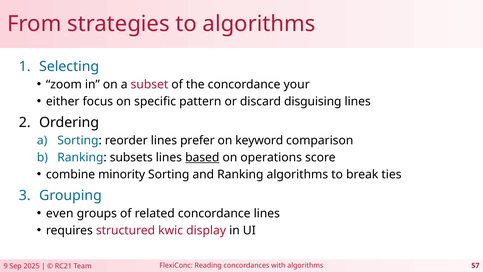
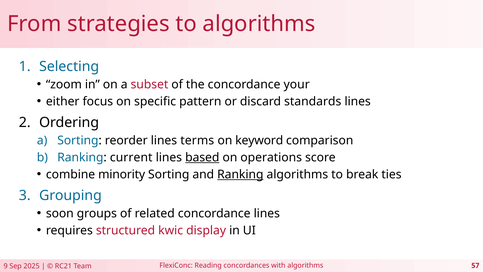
disguising: disguising -> standards
prefer: prefer -> terms
subsets: subsets -> current
Ranking at (240, 174) underline: none -> present
even: even -> soon
